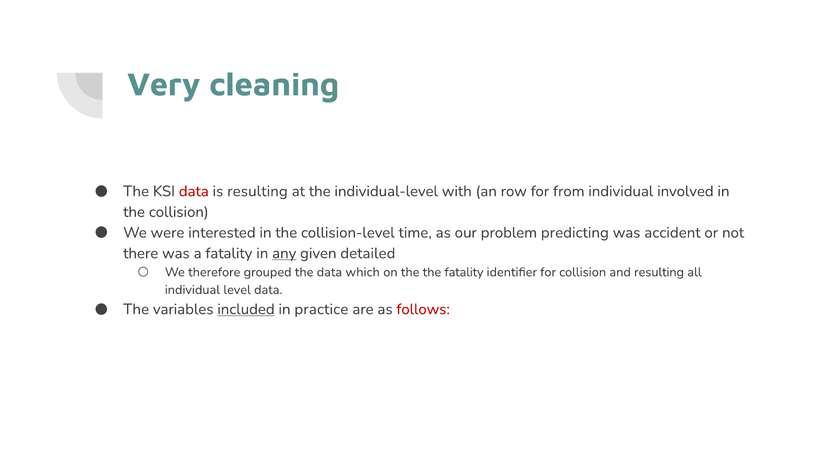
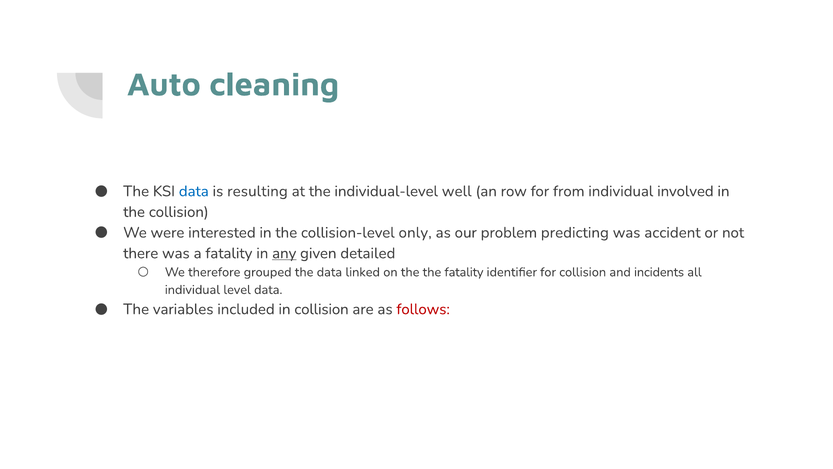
Very: Very -> Auto
data at (194, 191) colour: red -> blue
with: with -> well
time: time -> only
which: which -> linked
and resulting: resulting -> incidents
included underline: present -> none
in practice: practice -> collision
